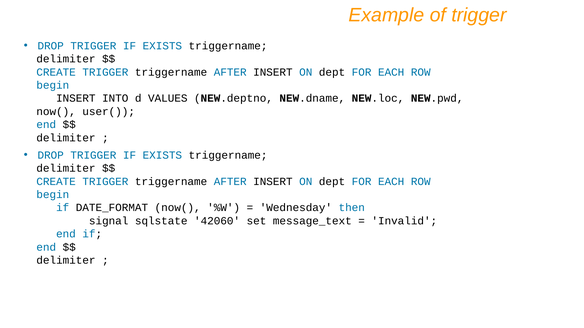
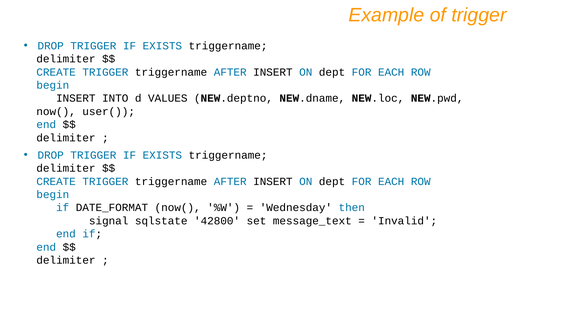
42060: 42060 -> 42800
